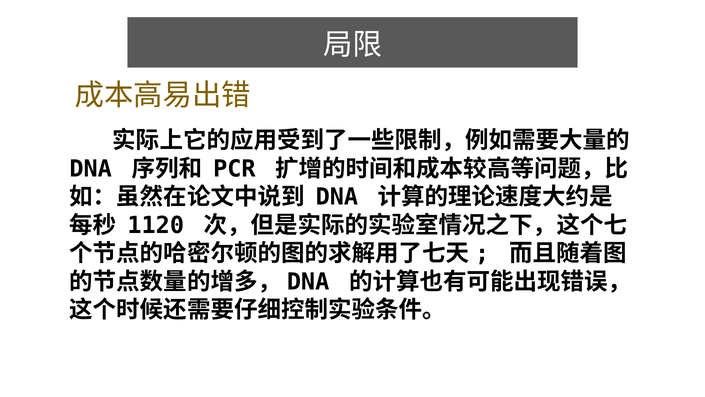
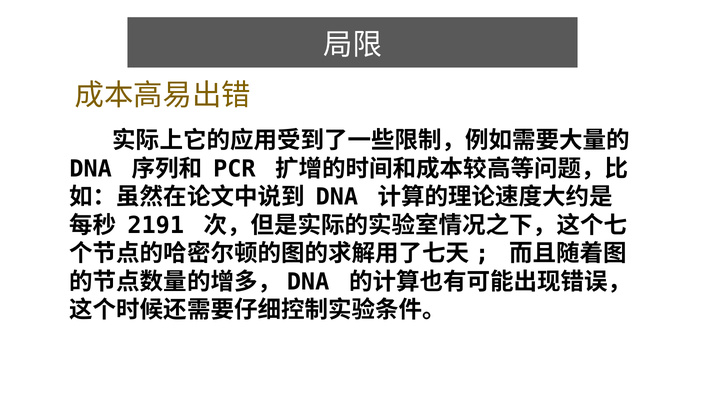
1120: 1120 -> 2191
